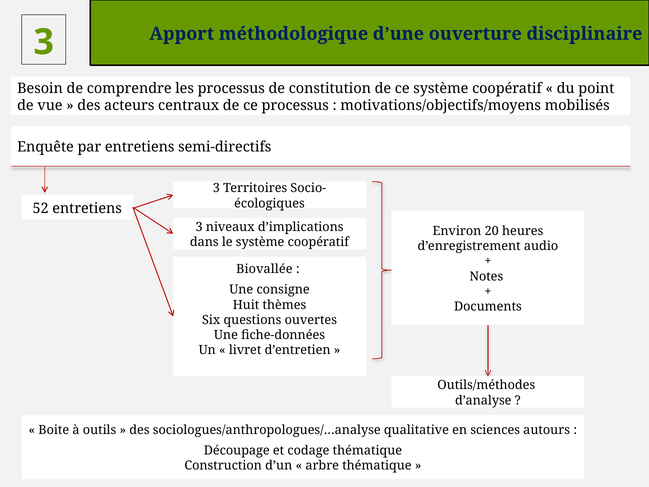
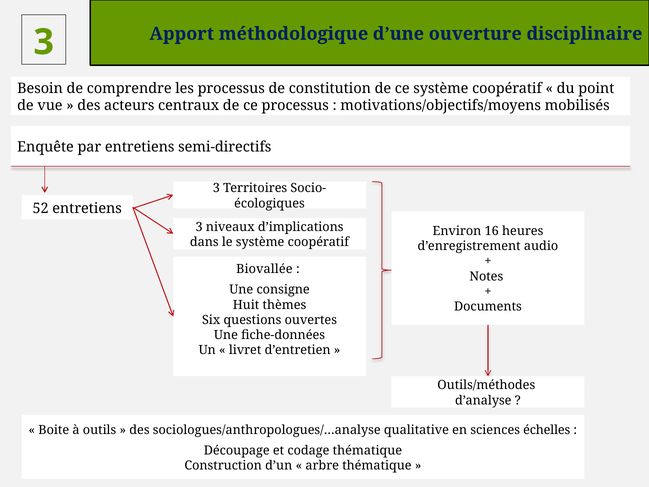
20: 20 -> 16
autours: autours -> échelles
